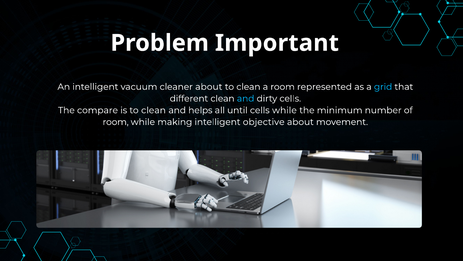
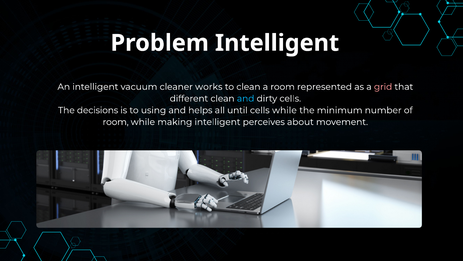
Problem Important: Important -> Intelligent
cleaner about: about -> works
grid colour: light blue -> pink
compare: compare -> decisions
is to clean: clean -> using
objective: objective -> perceives
